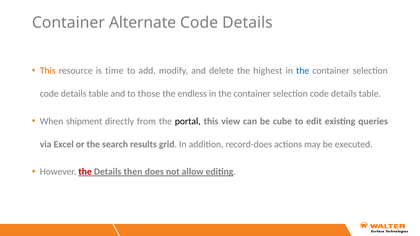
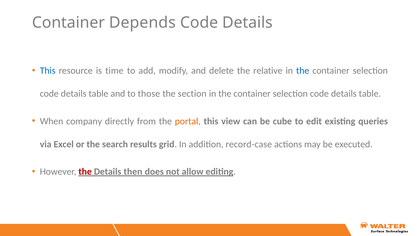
Alternate: Alternate -> Depends
This at (48, 71) colour: orange -> blue
highest: highest -> relative
endless: endless -> section
shipment: shipment -> company
portal colour: black -> orange
record-does: record-does -> record-case
